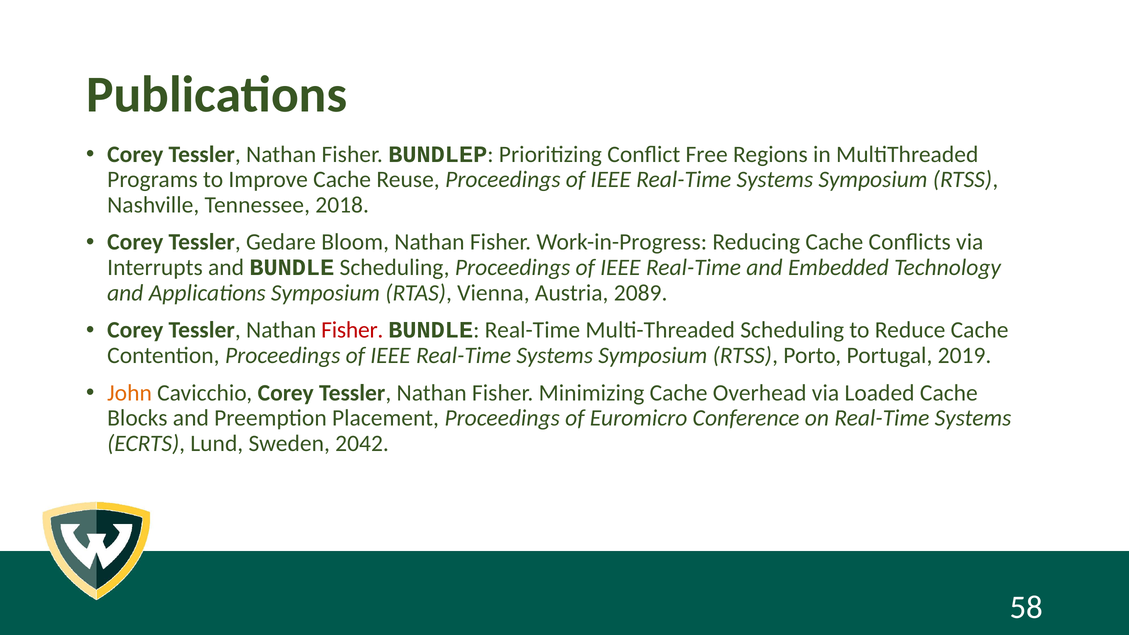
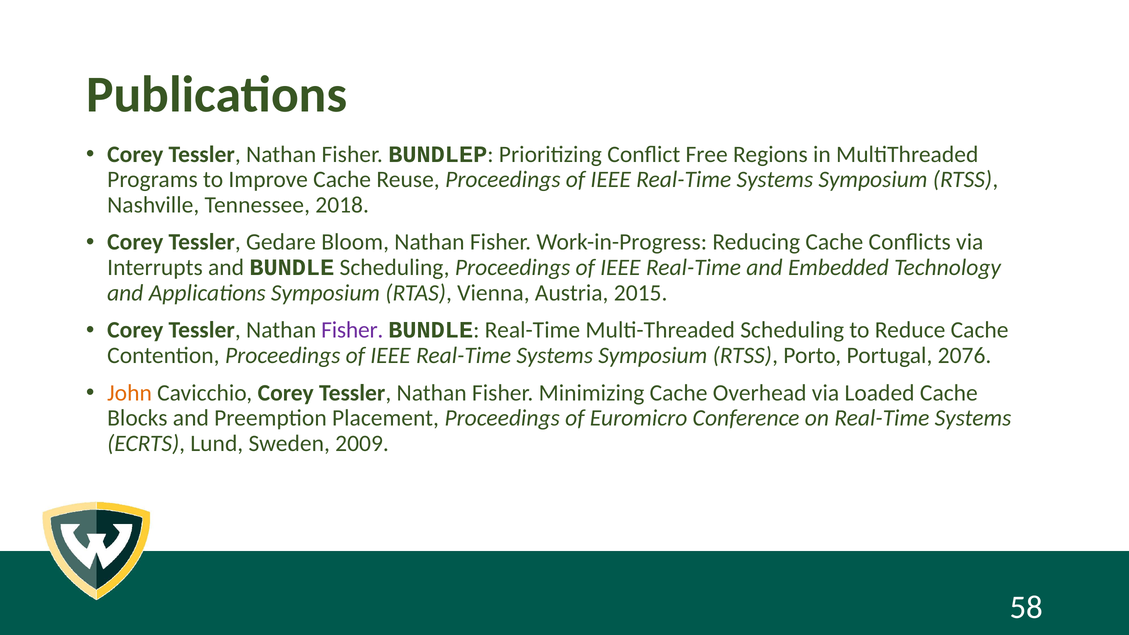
2089: 2089 -> 2015
Fisher at (352, 330) colour: red -> purple
2019: 2019 -> 2076
2042: 2042 -> 2009
